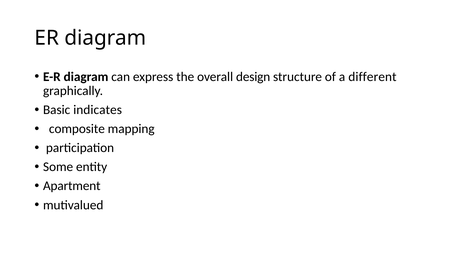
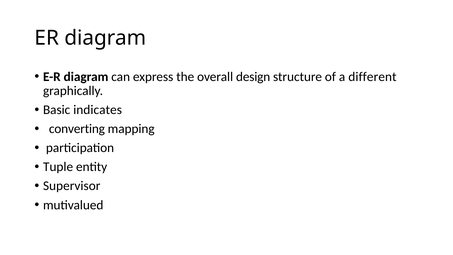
composite: composite -> converting
Some: Some -> Tuple
Apartment: Apartment -> Supervisor
